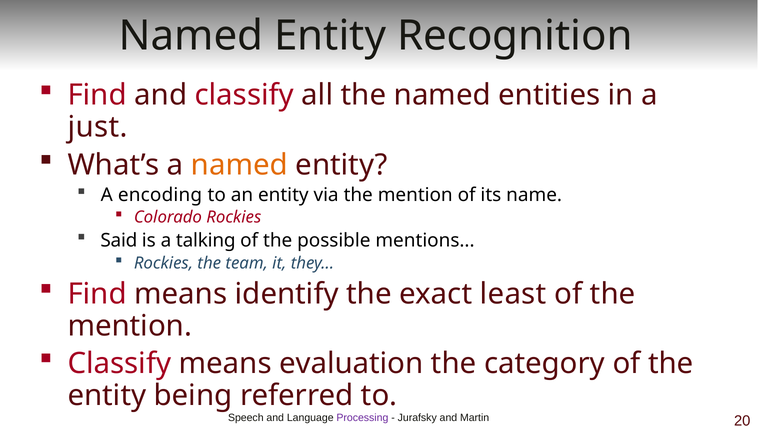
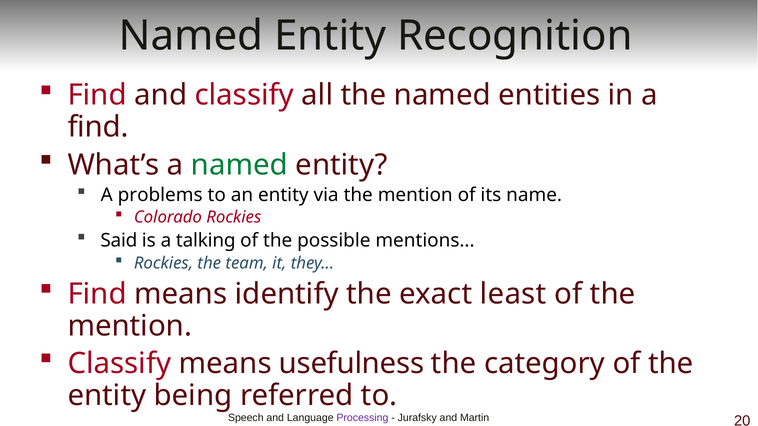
just at (98, 127): just -> find
named at (239, 165) colour: orange -> green
encoding: encoding -> problems
evaluation: evaluation -> usefulness
